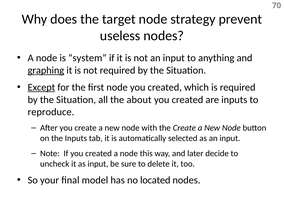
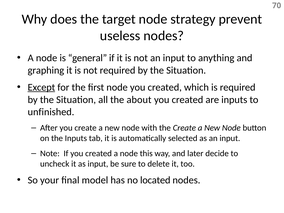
system: system -> general
graphing underline: present -> none
reproduce: reproduce -> unfinished
